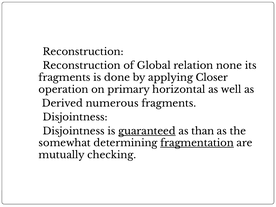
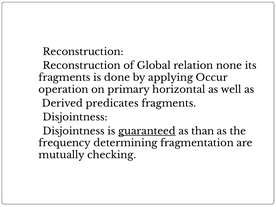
Closer: Closer -> Occur
numerous: numerous -> predicates
somewhat: somewhat -> frequency
fragmentation underline: present -> none
